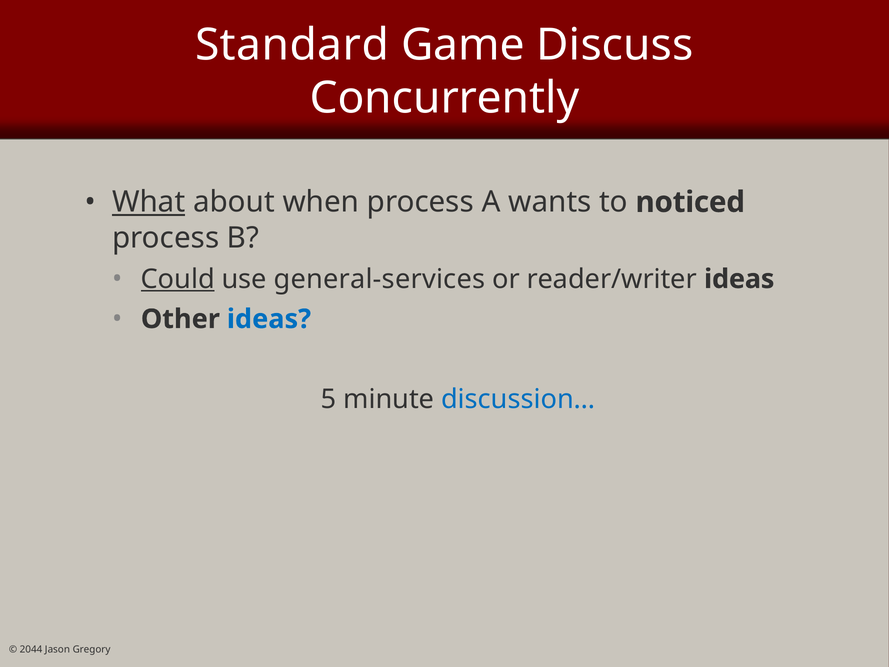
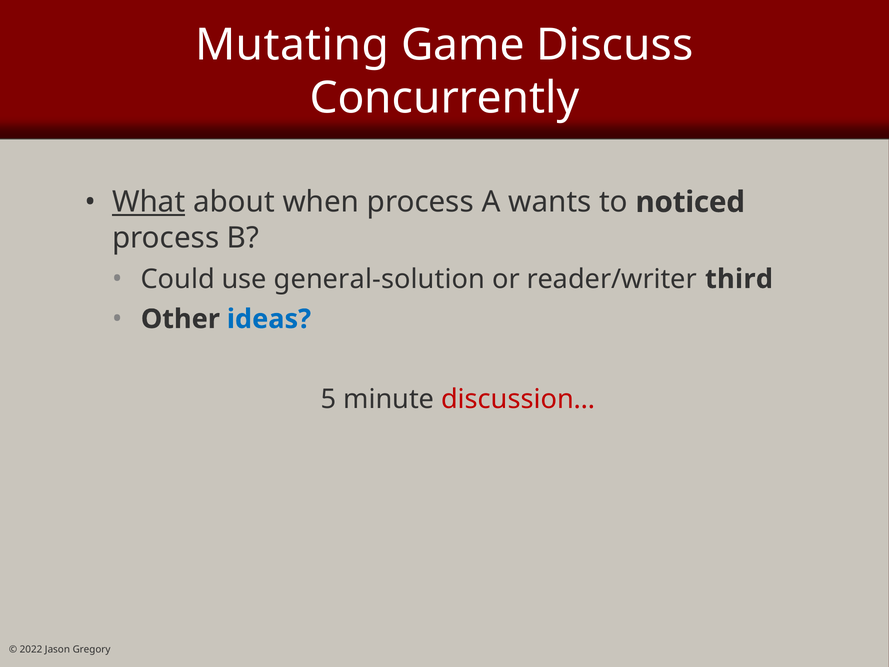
Standard: Standard -> Mutating
Could underline: present -> none
general-services: general-services -> general-solution
reader/writer ideas: ideas -> third
discussion… colour: blue -> red
2044: 2044 -> 2022
